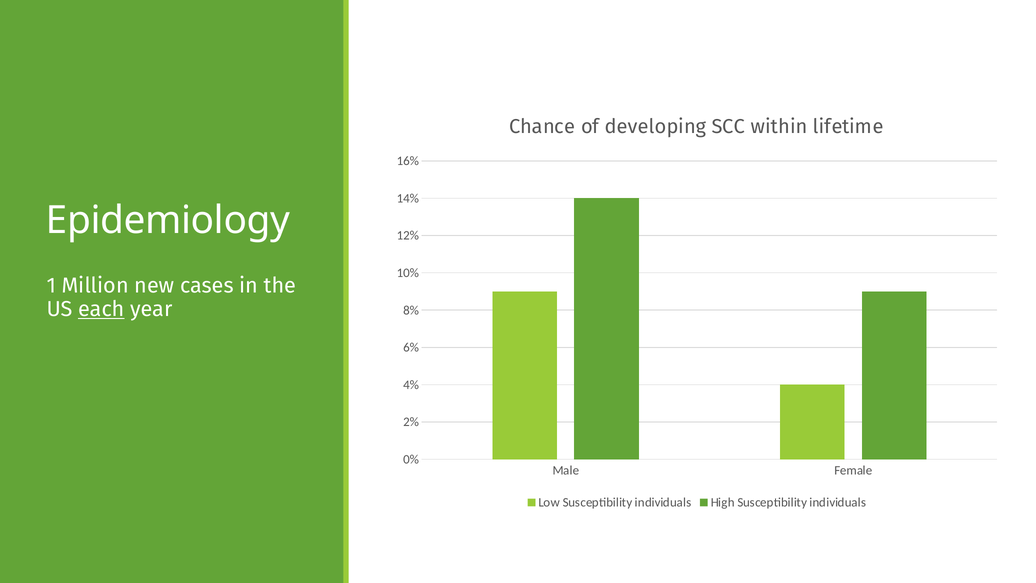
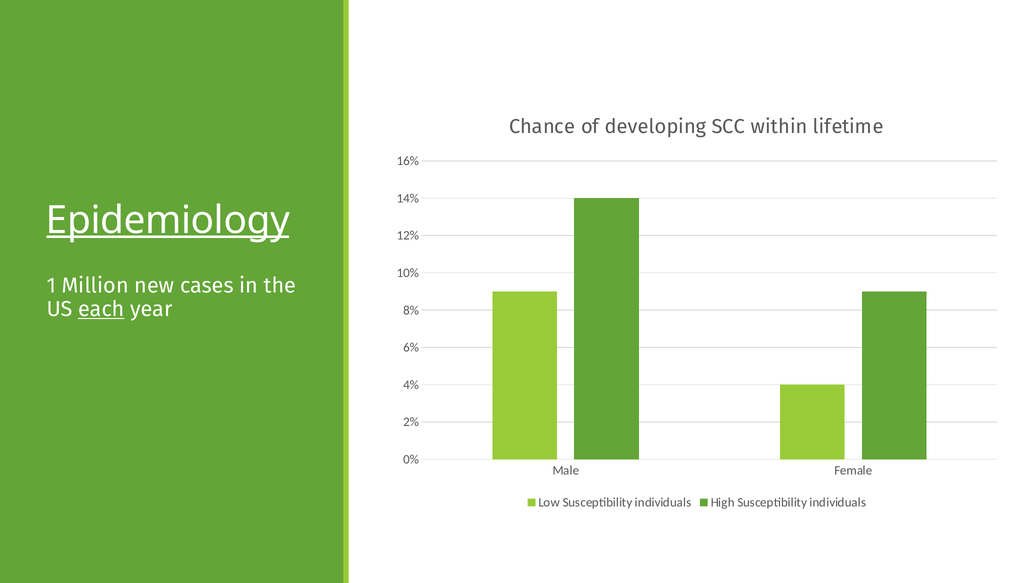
Epidemiology underline: none -> present
